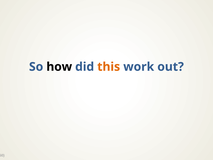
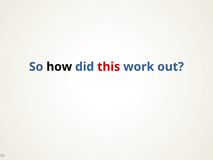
this colour: orange -> red
